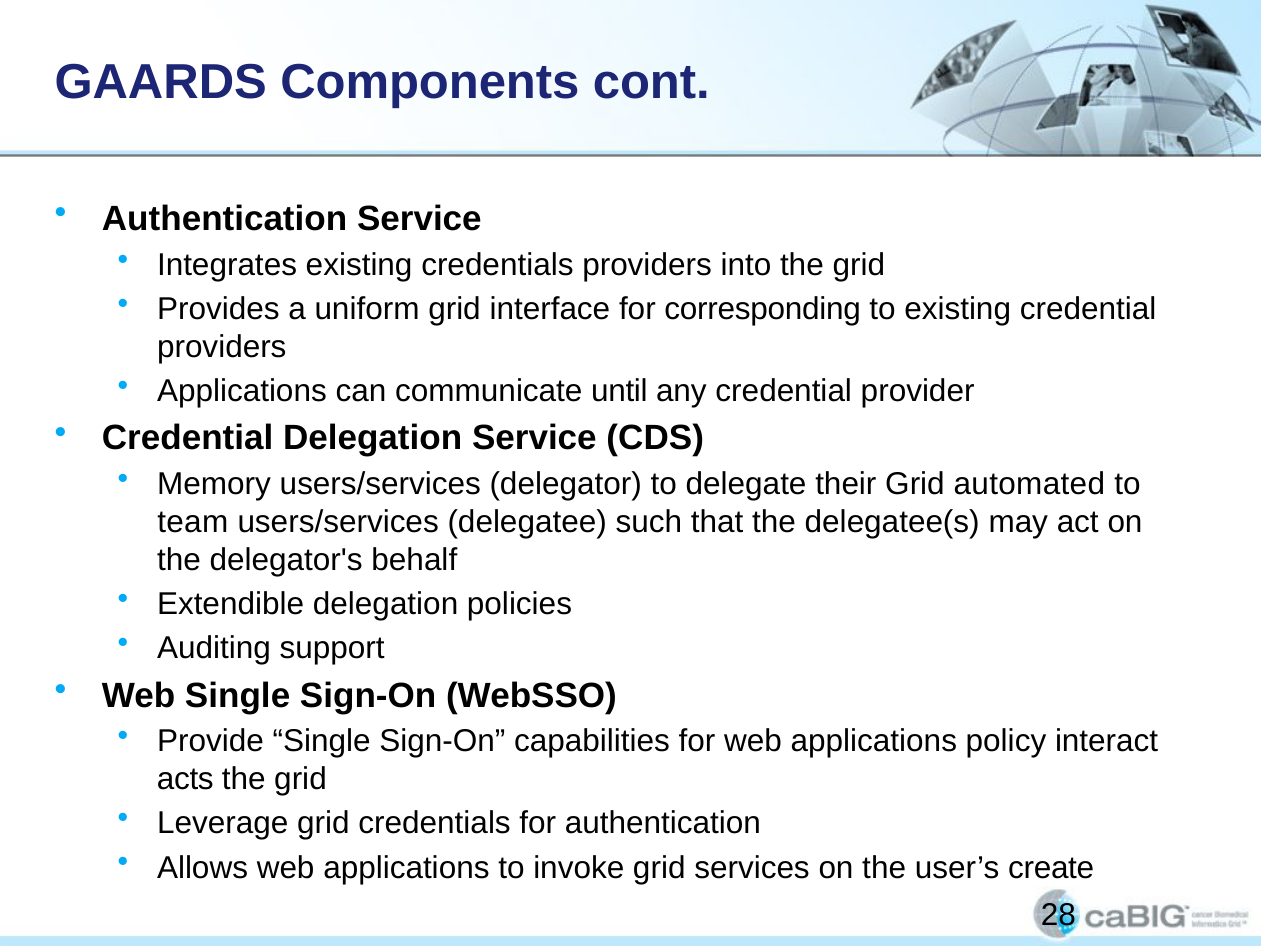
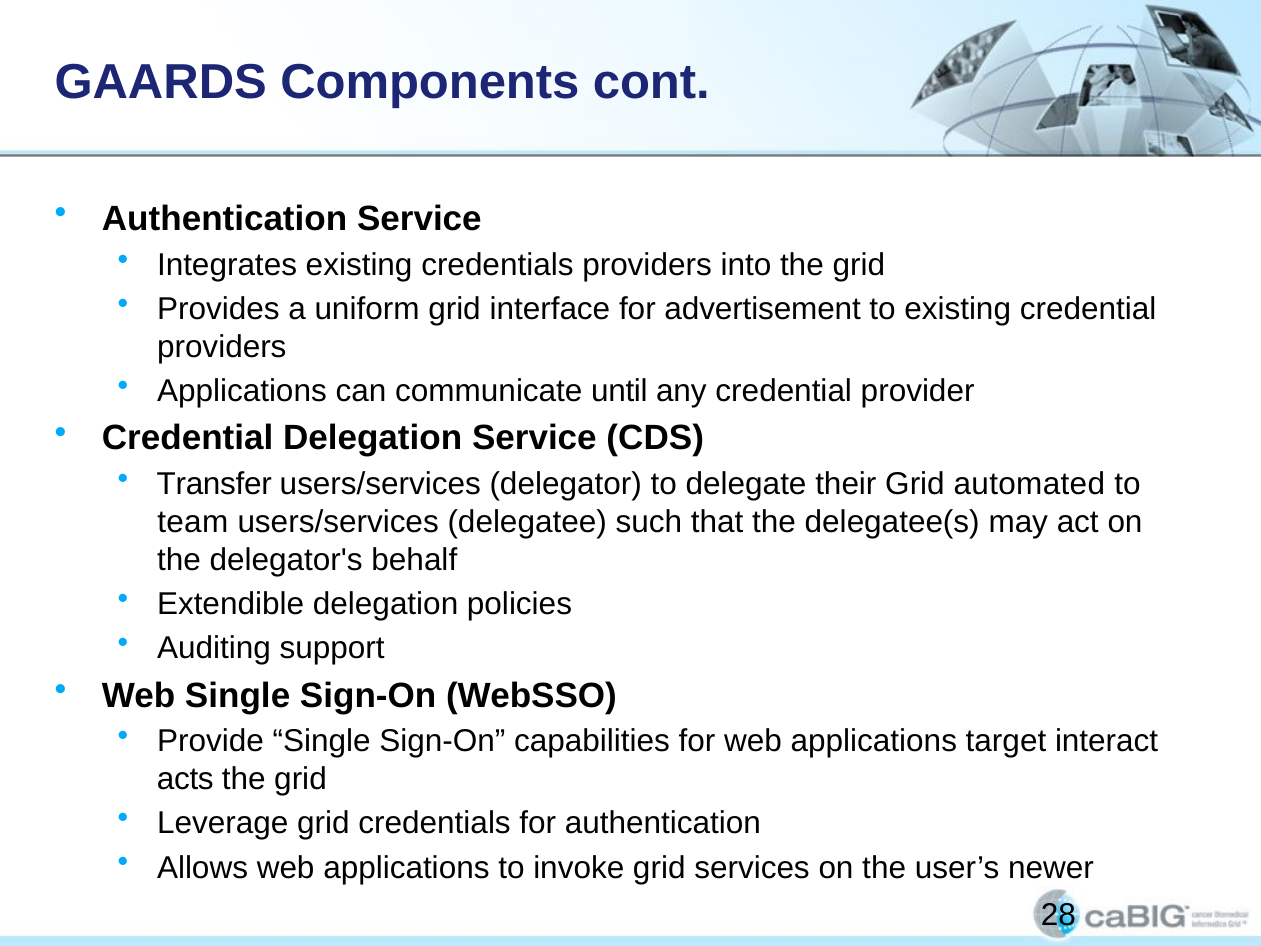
corresponding: corresponding -> advertisement
Memory: Memory -> Transfer
policy: policy -> target
create: create -> newer
